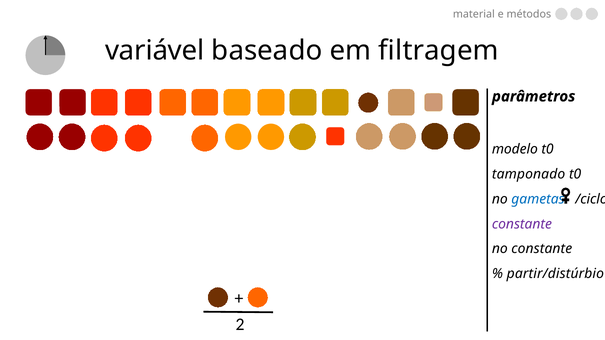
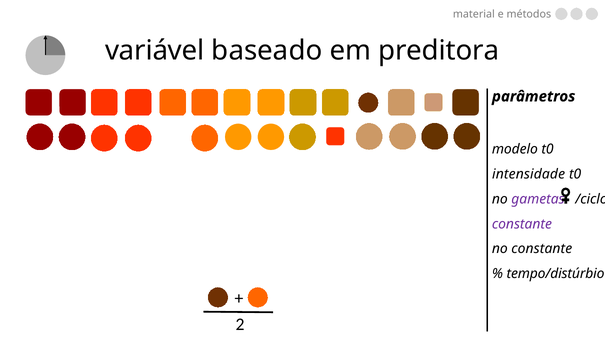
filtragem: filtragem -> preditora
tamponado: tamponado -> intensidade
gametas colour: blue -> purple
partir/distúrbio: partir/distúrbio -> tempo/distúrbio
